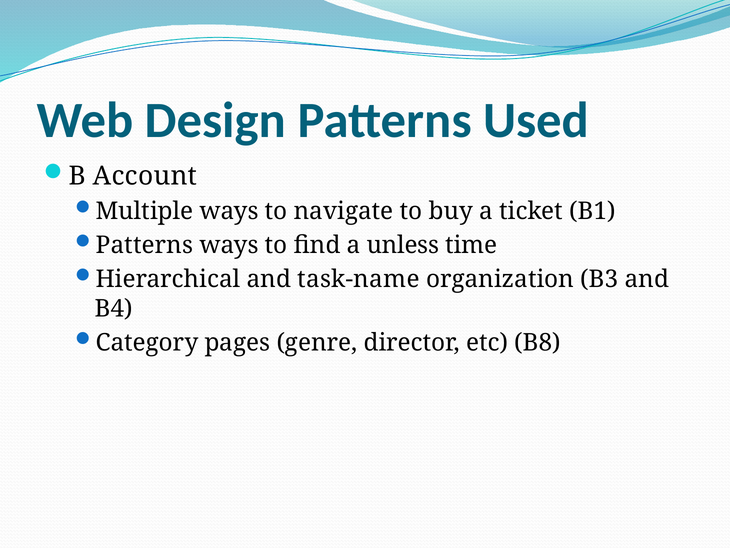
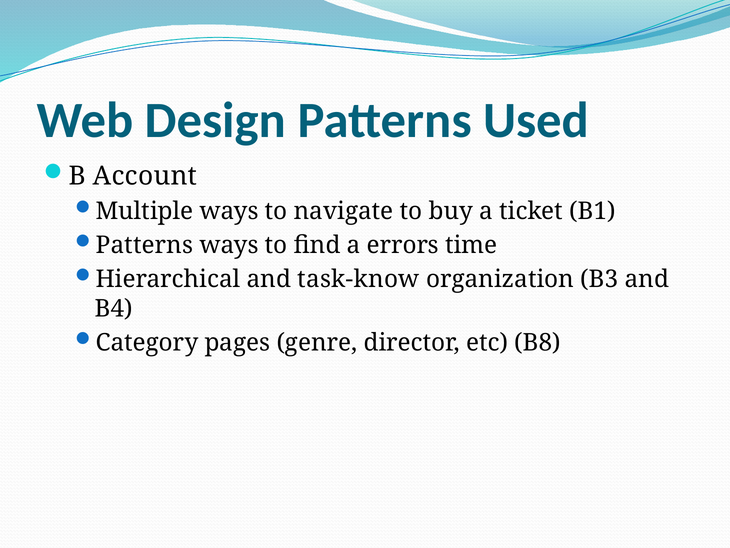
unless: unless -> errors
task-name: task-name -> task-know
